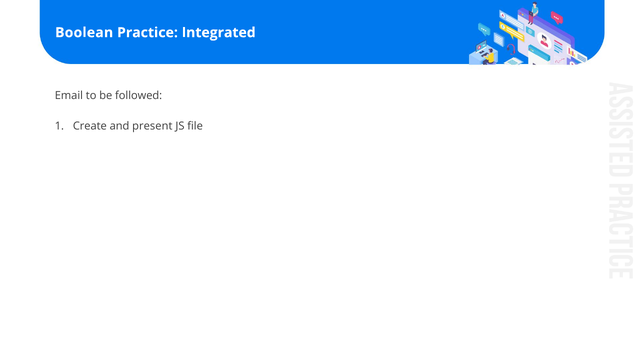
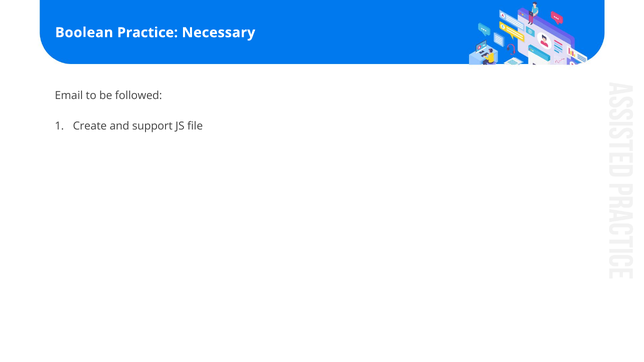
Integrated: Integrated -> Necessary
present: present -> support
